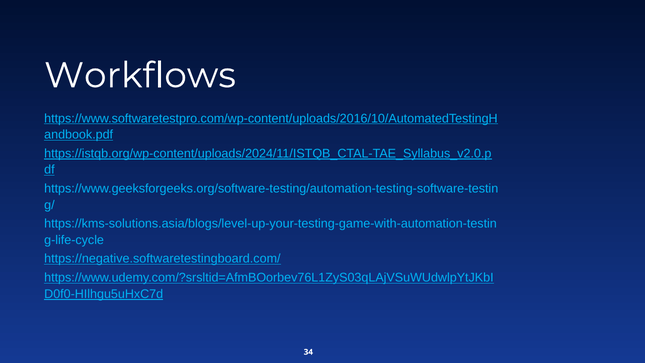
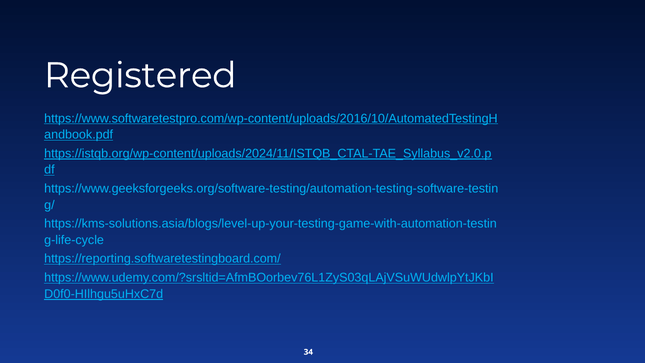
Workflows: Workflows -> Registered
https://negative.softwaretestingboard.com/: https://negative.softwaretestingboard.com/ -> https://reporting.softwaretestingboard.com/
